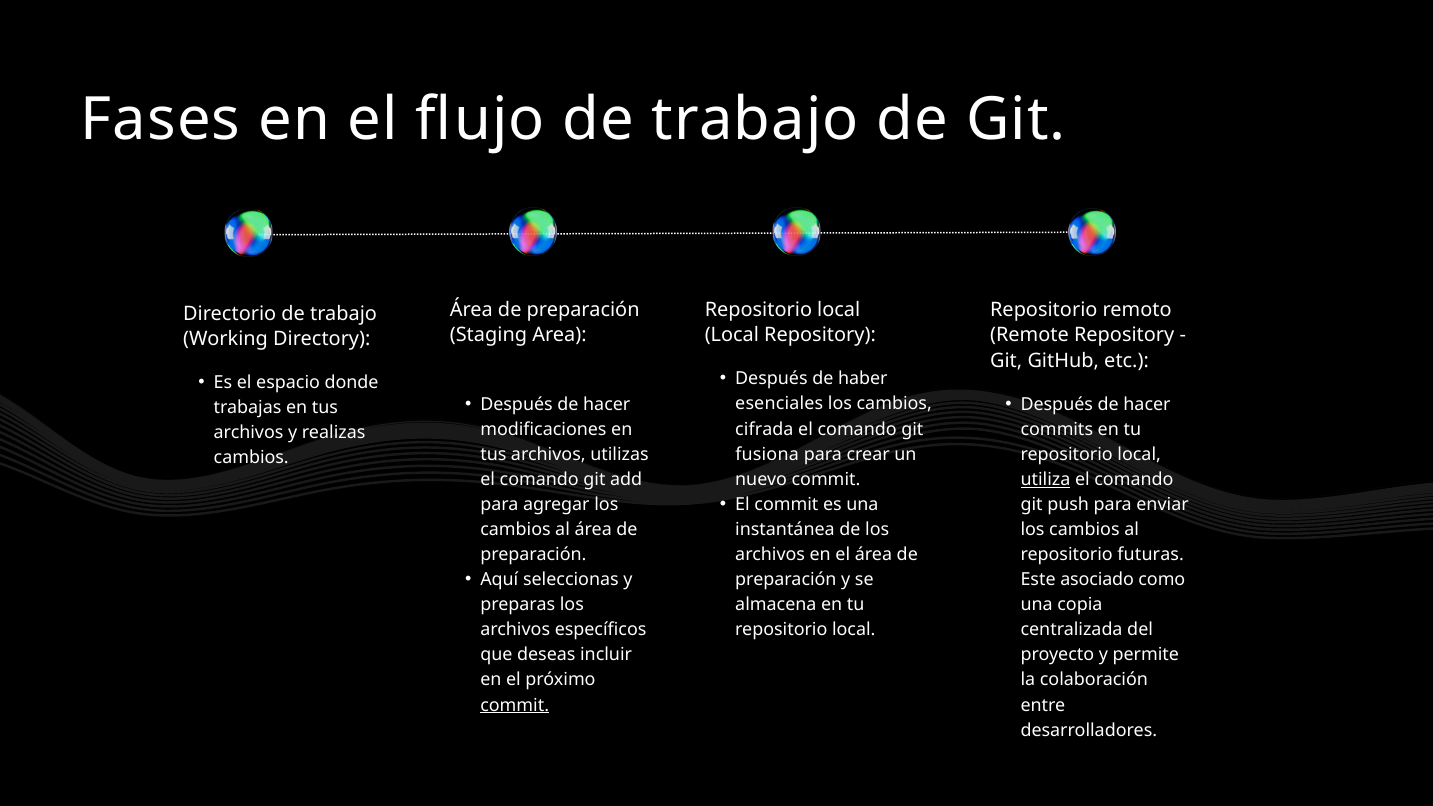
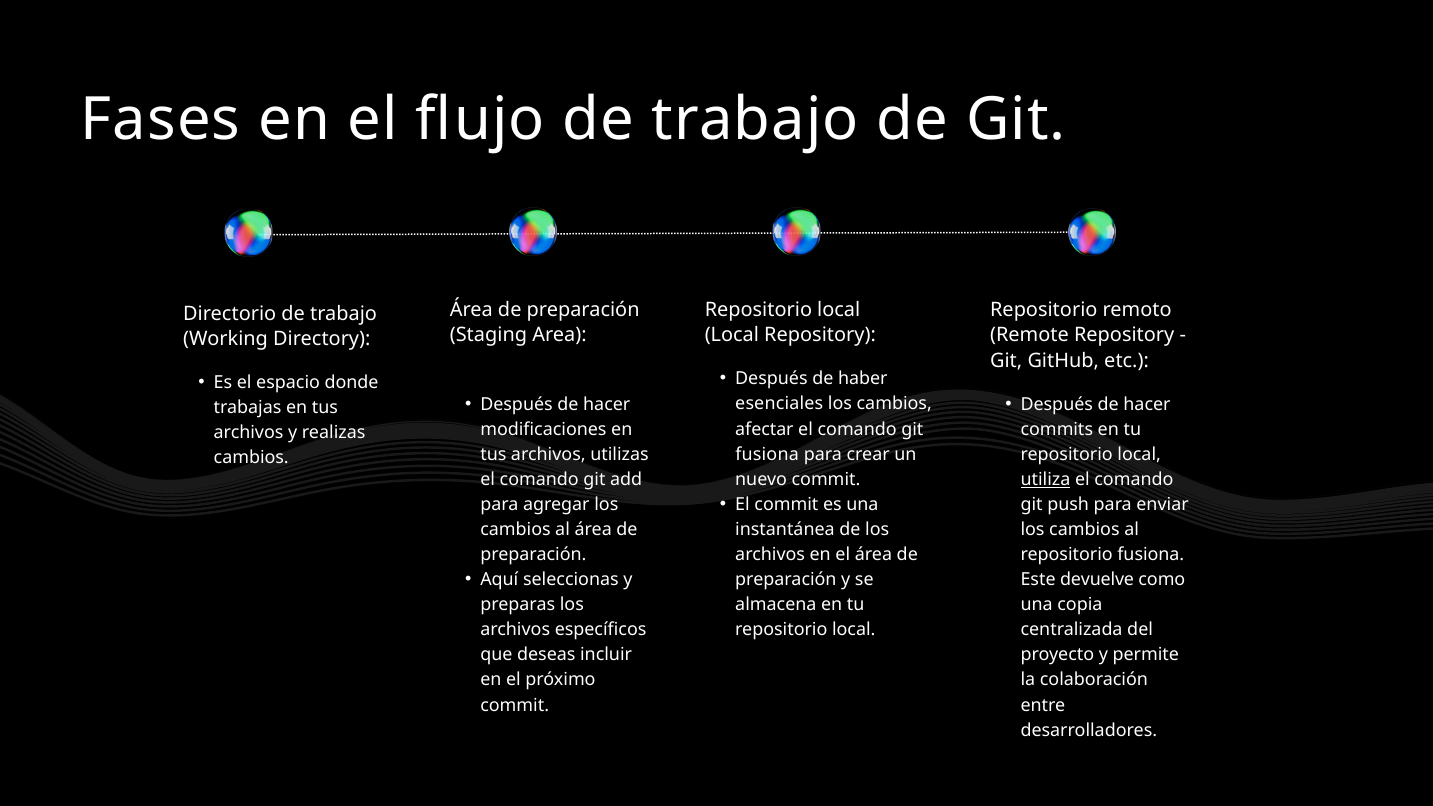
cifrada: cifrada -> afectar
repositorio futuras: futuras -> fusiona
asociado: asociado -> devuelve
commit at (515, 705) underline: present -> none
